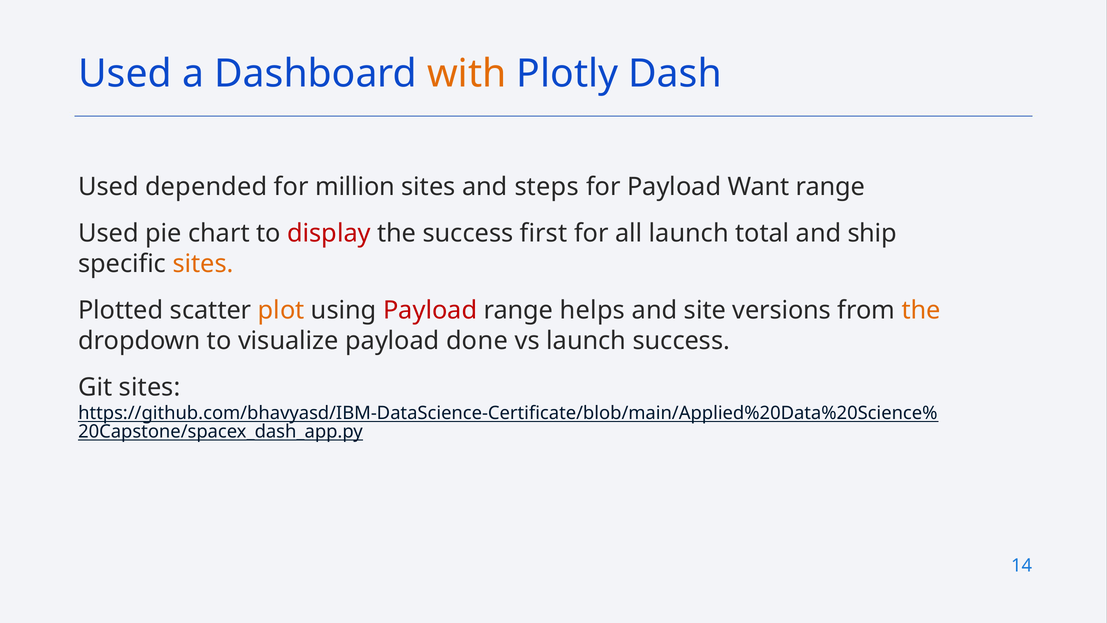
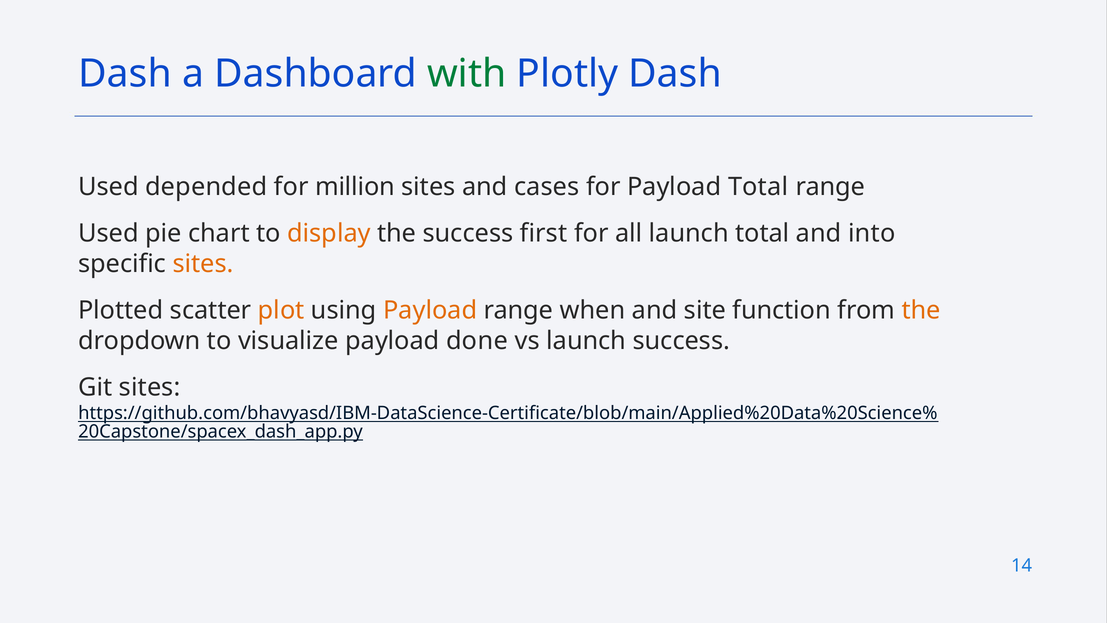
Used at (125, 74): Used -> Dash
with colour: orange -> green
steps: steps -> cases
Payload Want: Want -> Total
display colour: red -> orange
ship: ship -> into
Payload at (430, 310) colour: red -> orange
helps: helps -> when
versions: versions -> function
